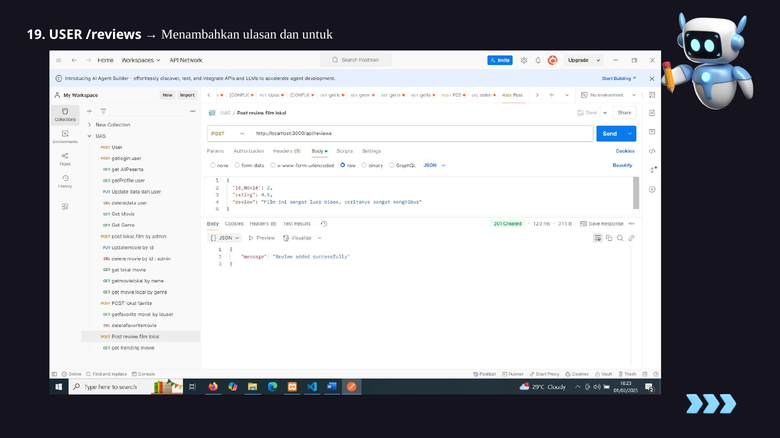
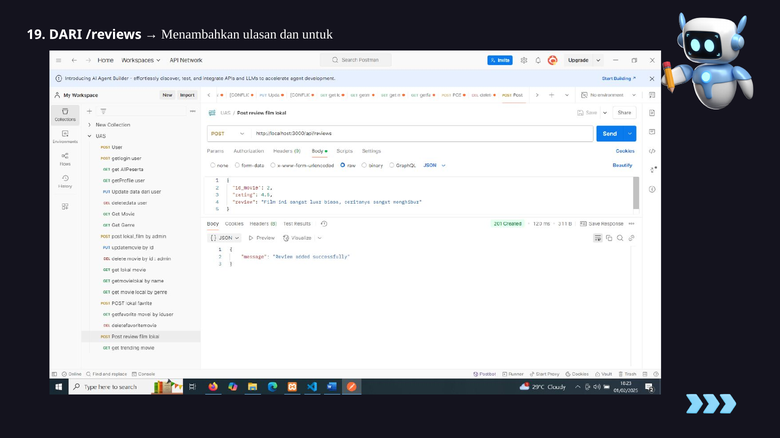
USER: USER -> DARI
